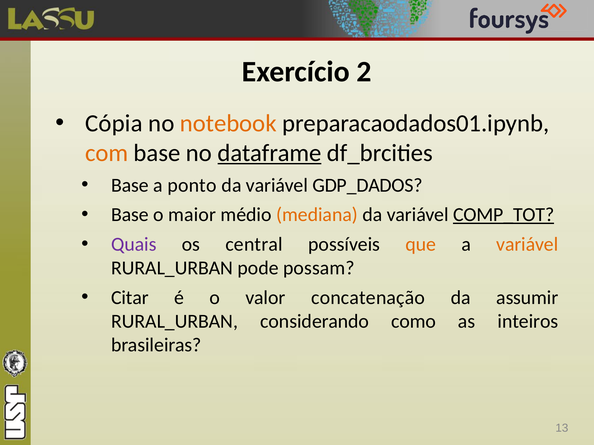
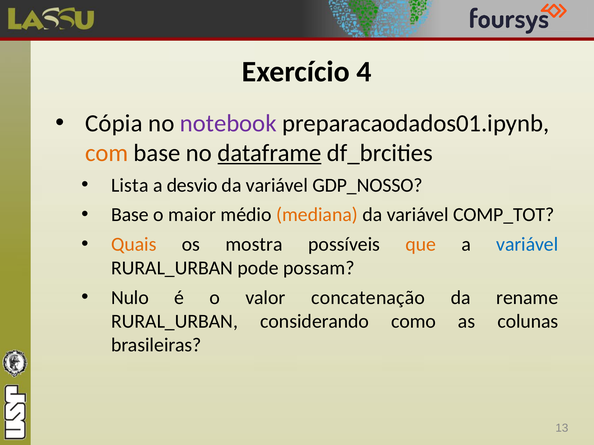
2: 2 -> 4
notebook colour: orange -> purple
Base at (130, 185): Base -> Lista
ponto: ponto -> desvio
GDP_DADOS: GDP_DADOS -> GDP_NOSSO
COMP_TOT underline: present -> none
Quais colour: purple -> orange
central: central -> mostra
variável at (527, 245) colour: orange -> blue
Citar: Citar -> Nulo
assumir: assumir -> rename
inteiros: inteiros -> colunas
